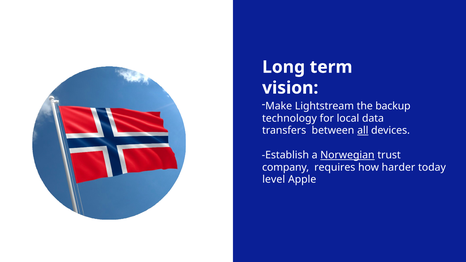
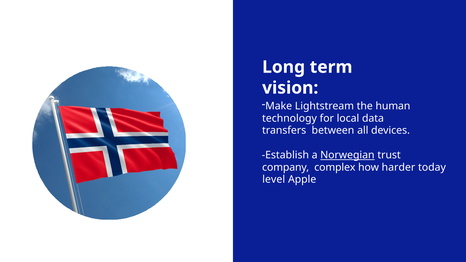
backup: backup -> human
all underline: present -> none
requires: requires -> complex
